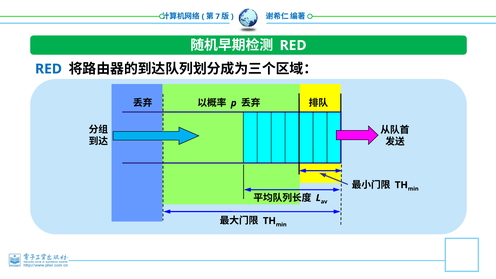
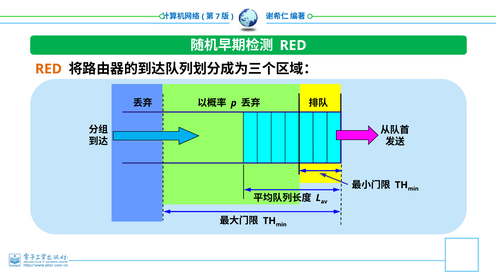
RED at (48, 69) colour: blue -> orange
